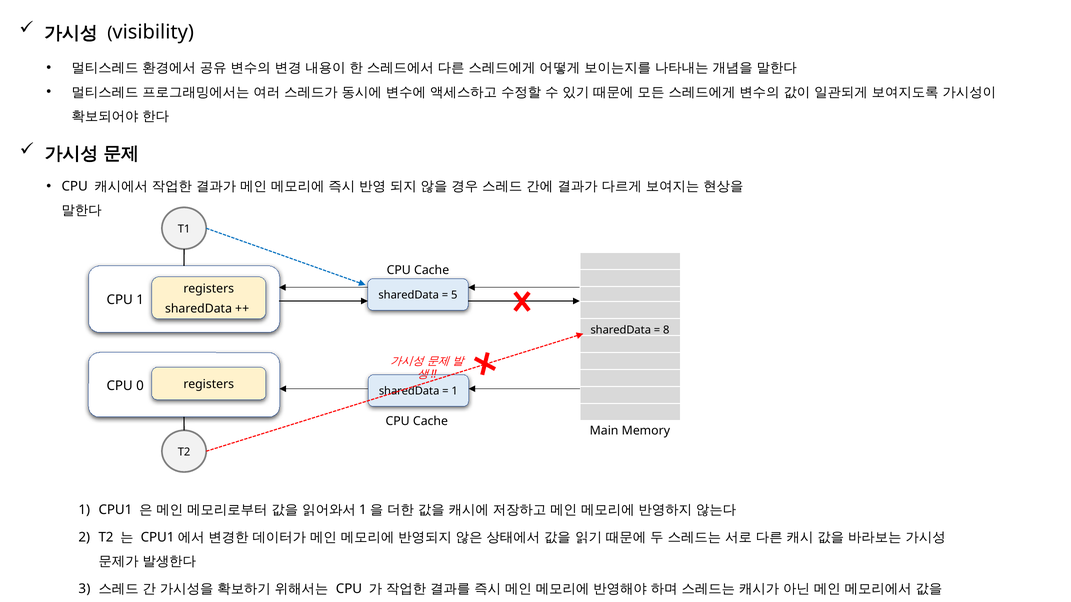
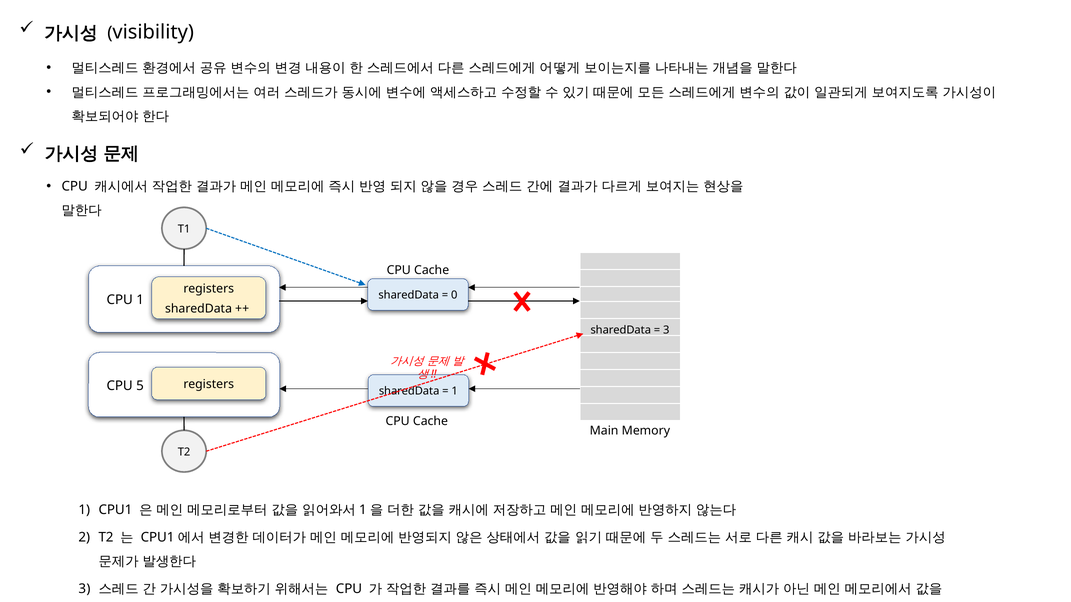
5: 5 -> 0
8 at (666, 331): 8 -> 3
0: 0 -> 5
